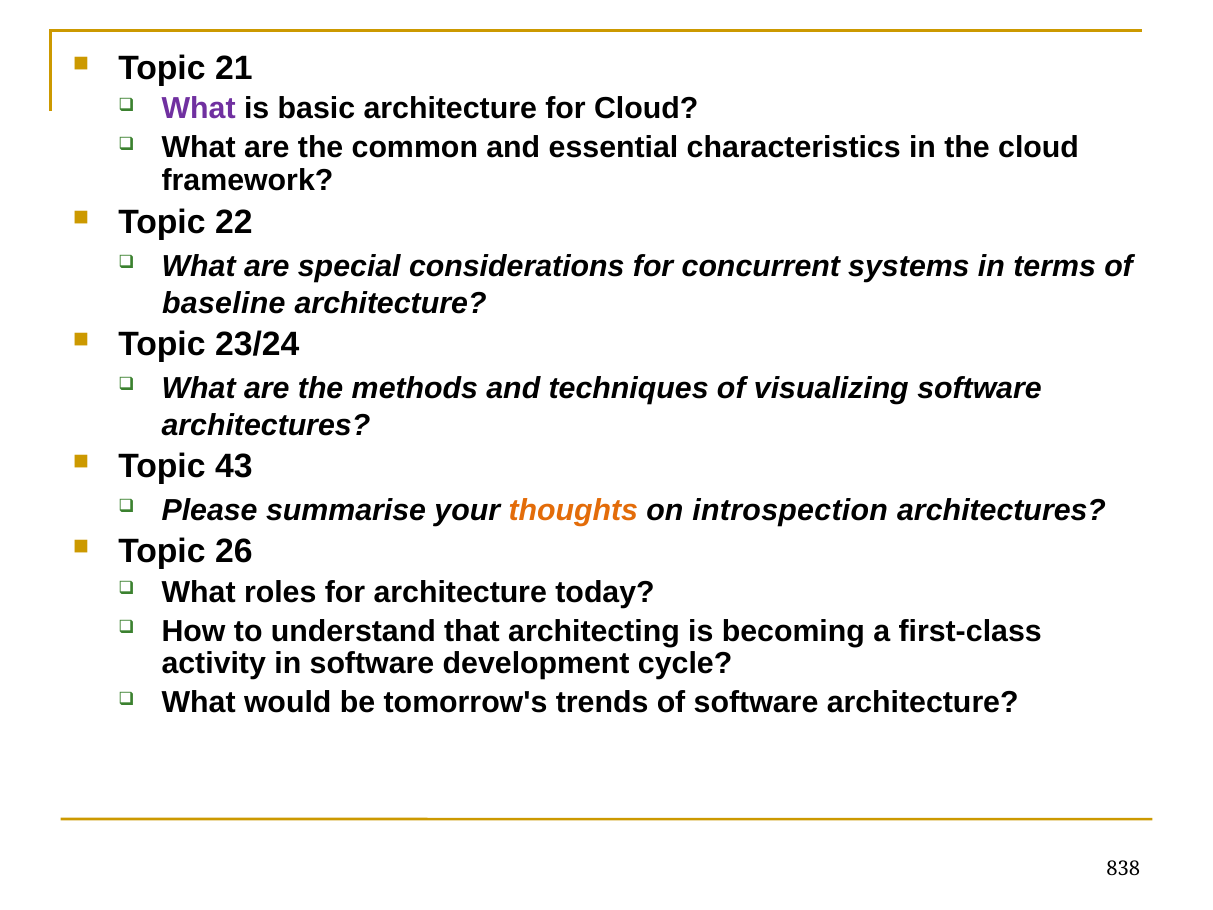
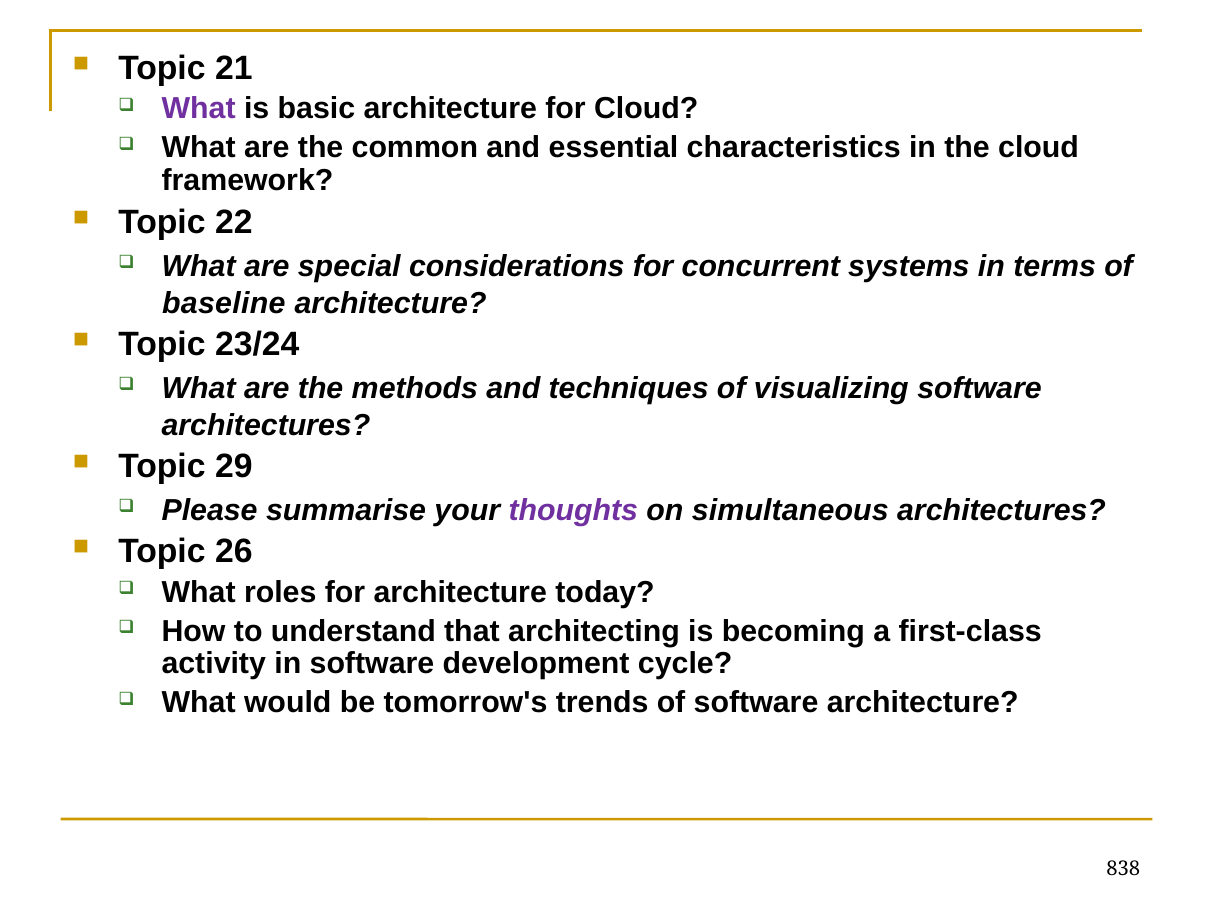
43: 43 -> 29
thoughts colour: orange -> purple
introspection: introspection -> simultaneous
